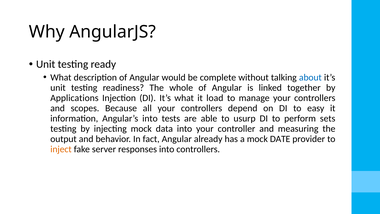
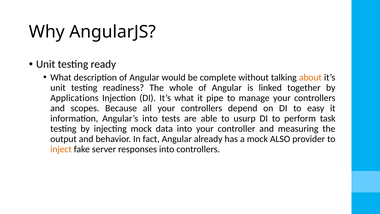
about colour: blue -> orange
load: load -> pipe
sets: sets -> task
DATE: DATE -> ALSO
